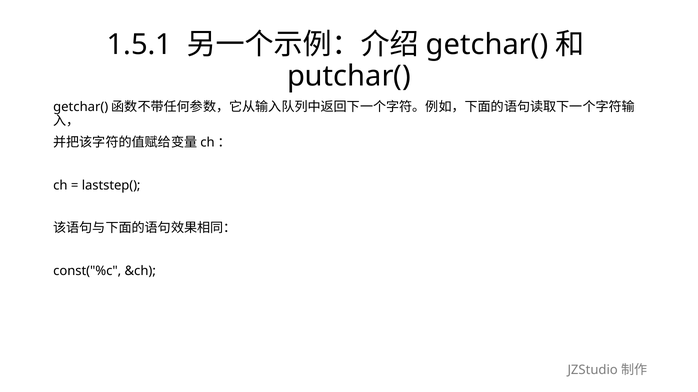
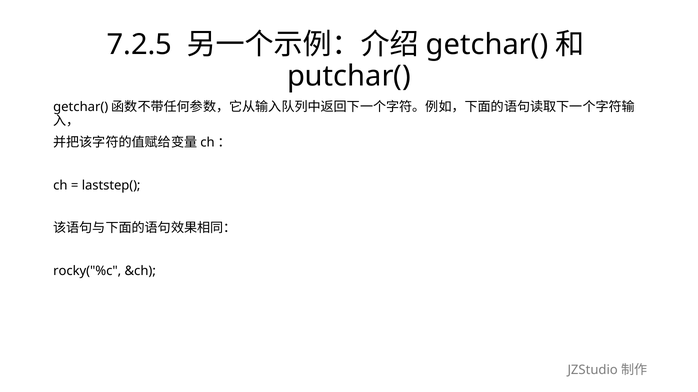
1.5.1: 1.5.1 -> 7.2.5
const("%c: const("%c -> rocky("%c
